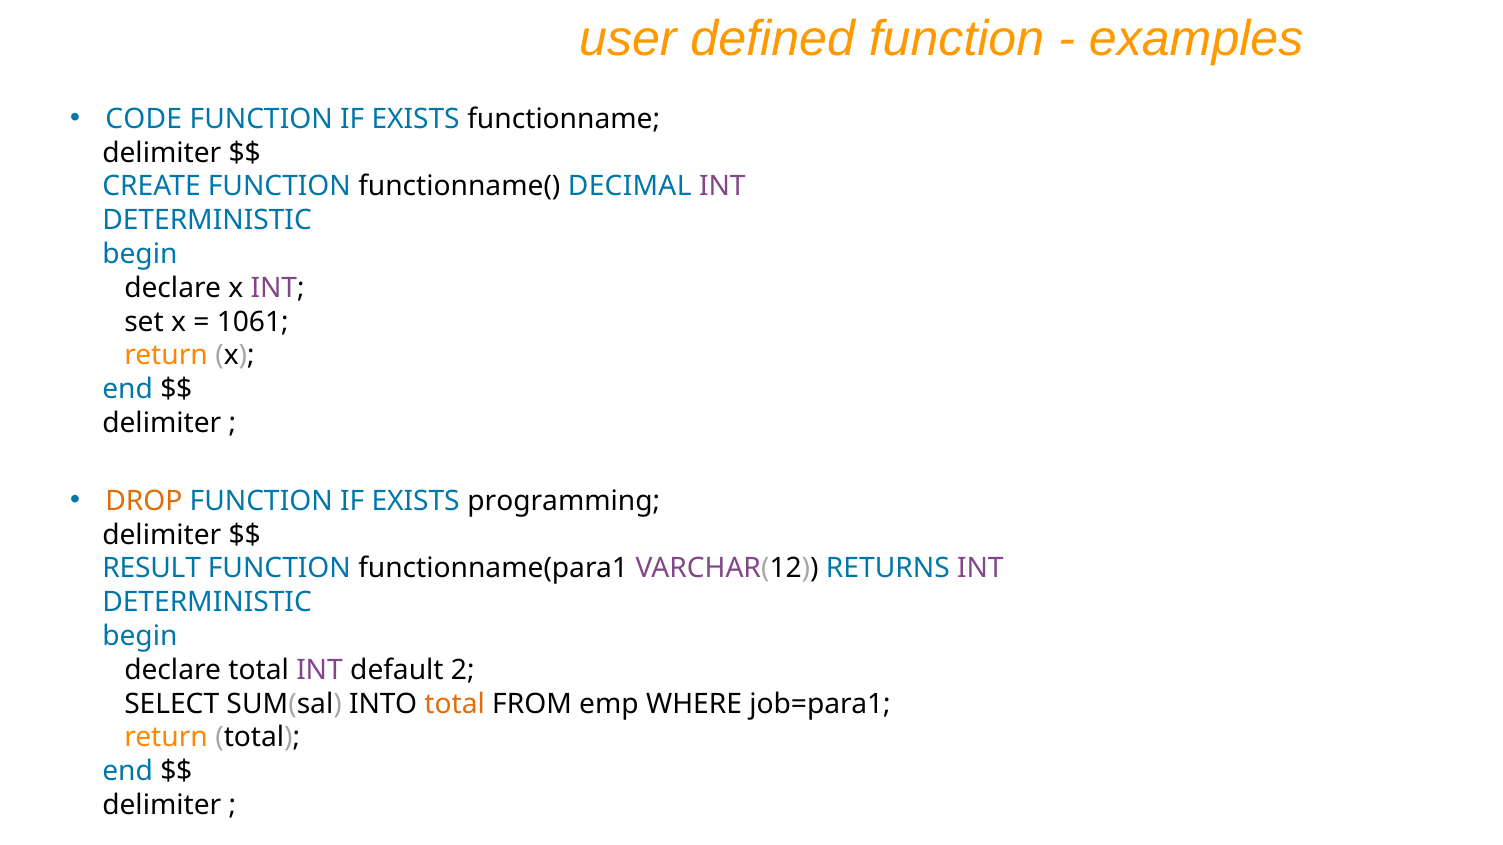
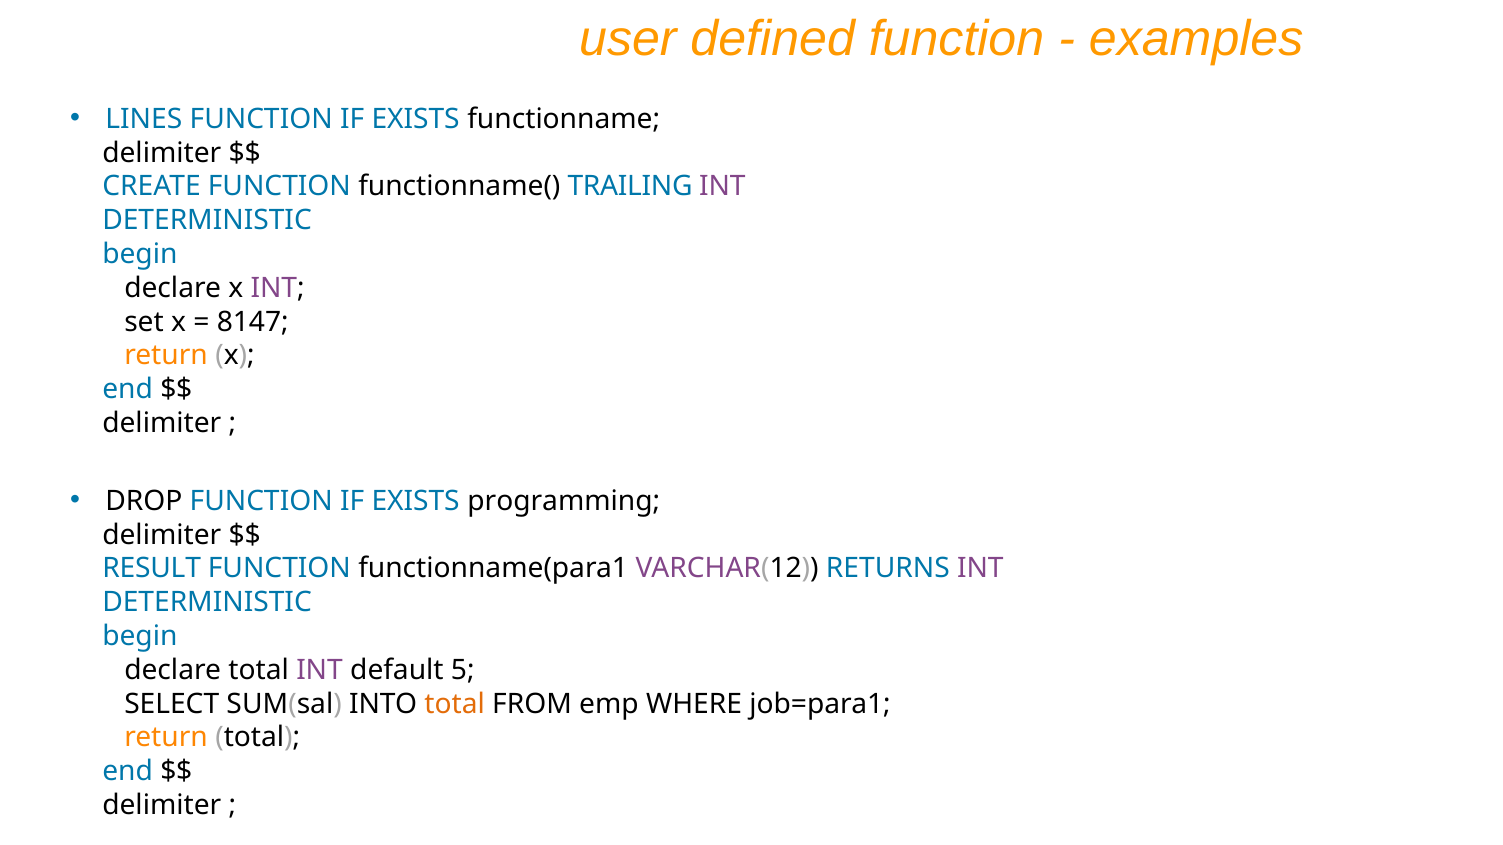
CODE: CODE -> LINES
DECIMAL: DECIMAL -> TRAILING
1061: 1061 -> 8147
DROP colour: orange -> black
2: 2 -> 5
